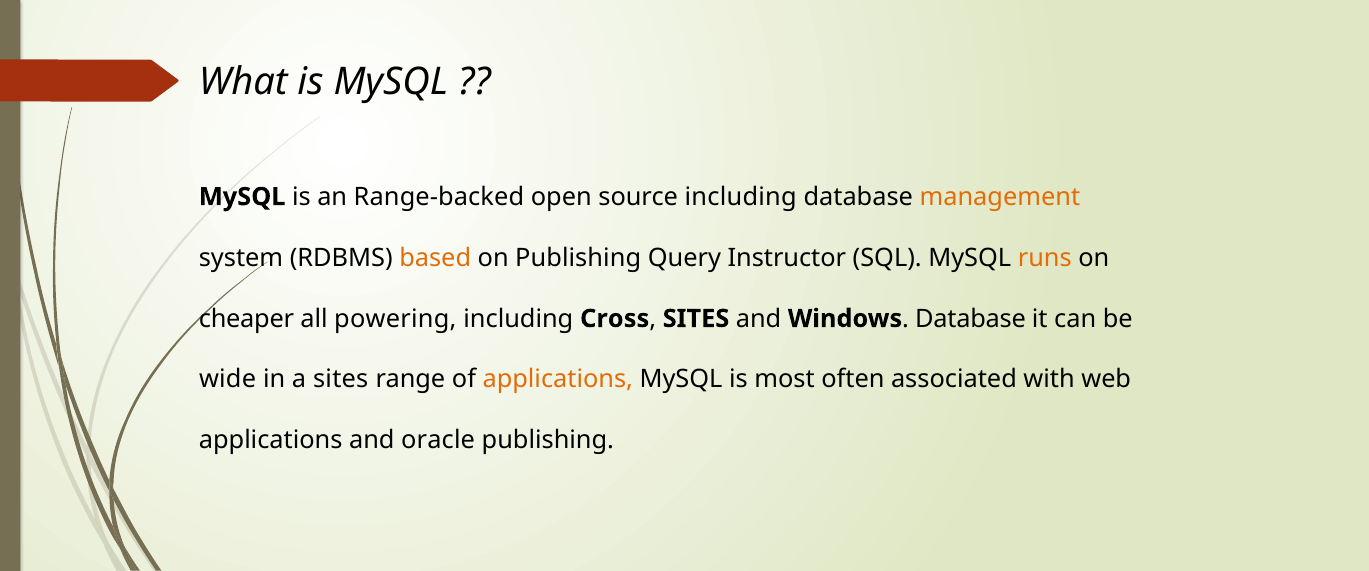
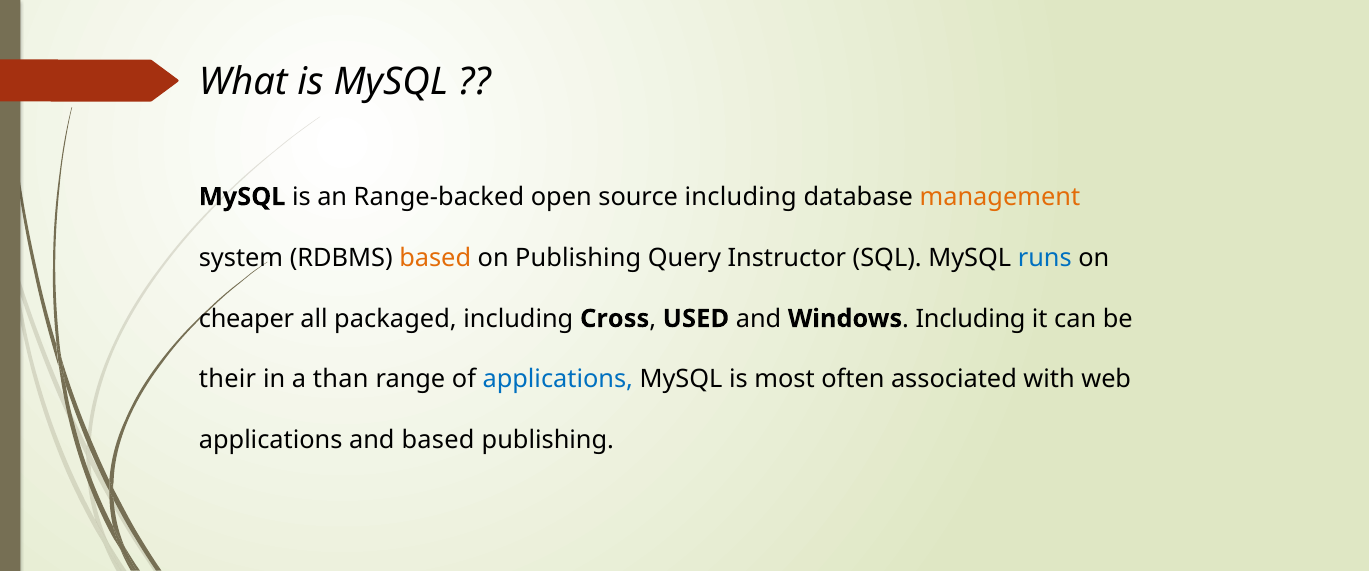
runs colour: orange -> blue
powering: powering -> packaged
SITES at (696, 318): SITES -> USED
Database at (971, 318): Database -> Including
wide: wide -> their
a sites: sites -> than
applications at (558, 379) colour: orange -> blue
and oracle: oracle -> based
